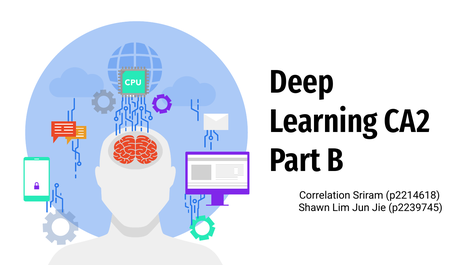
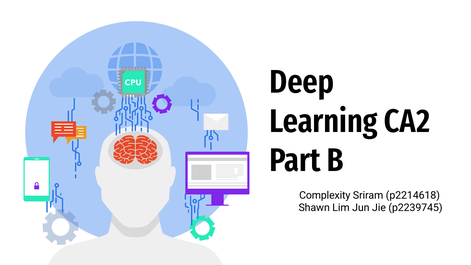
Correlation: Correlation -> Complexity
